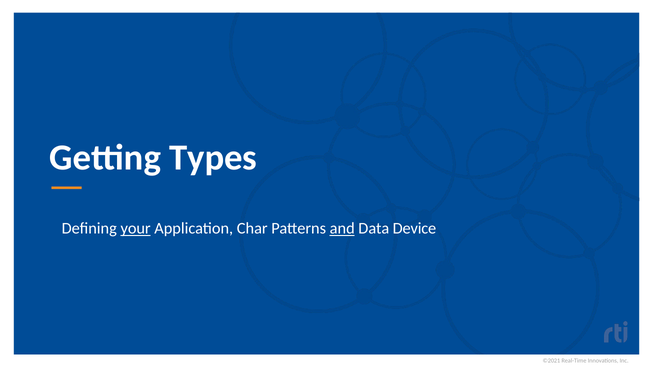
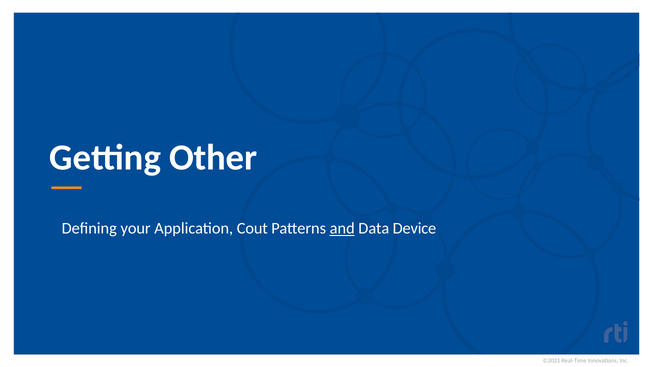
Types: Types -> Other
your underline: present -> none
Char: Char -> Cout
